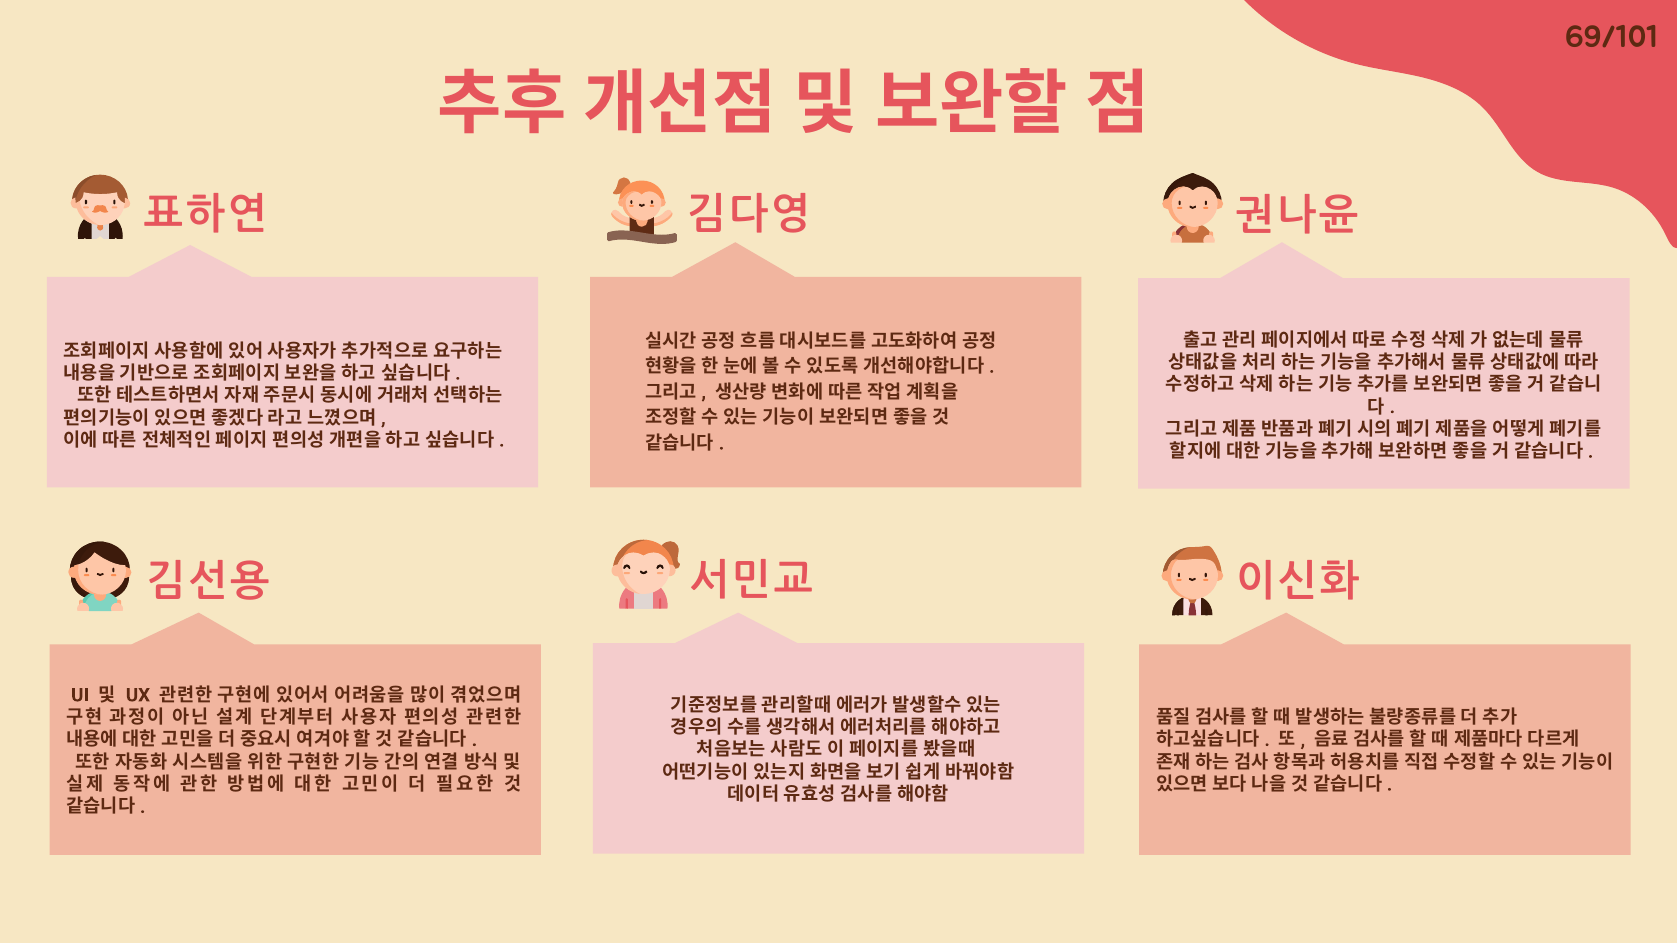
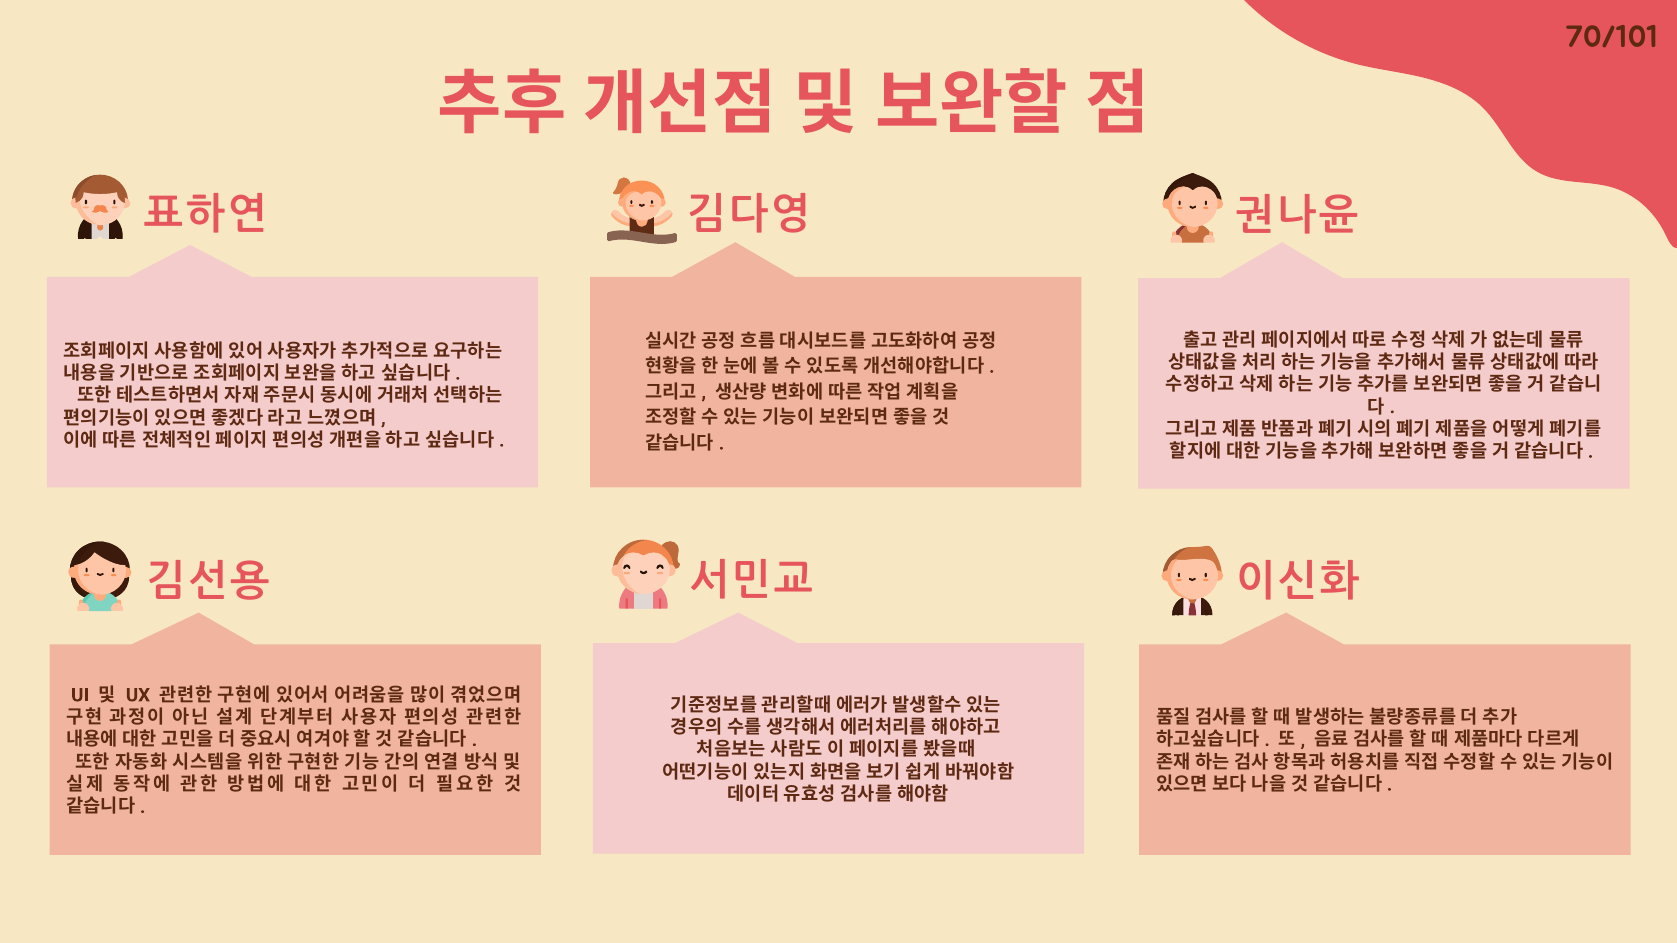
69/101: 69/101 -> 70/101
